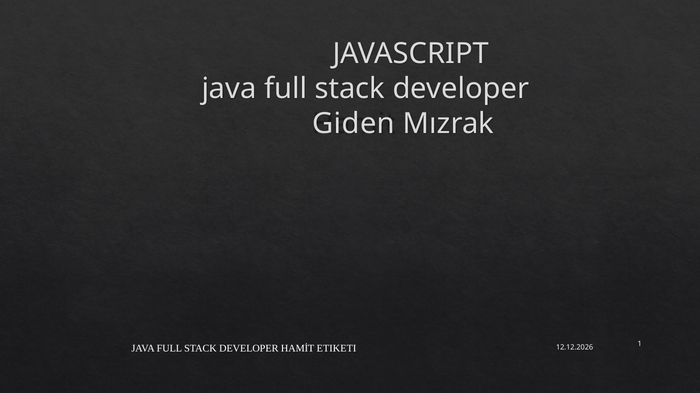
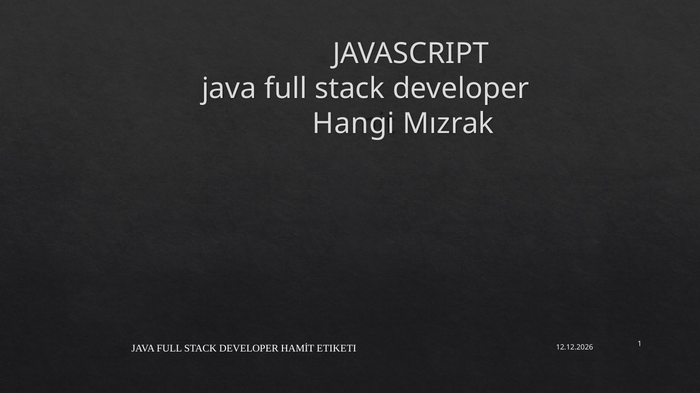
Giden: Giden -> Hangi
